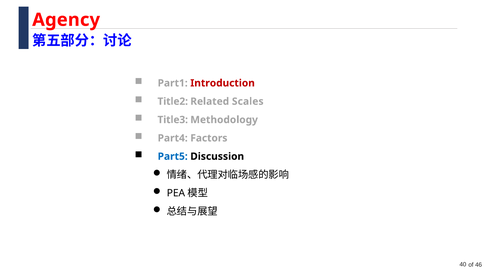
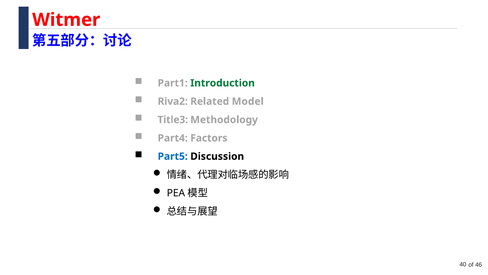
Agency: Agency -> Witmer
Introduction colour: red -> green
Title2: Title2 -> Riva2
Scales: Scales -> Model
